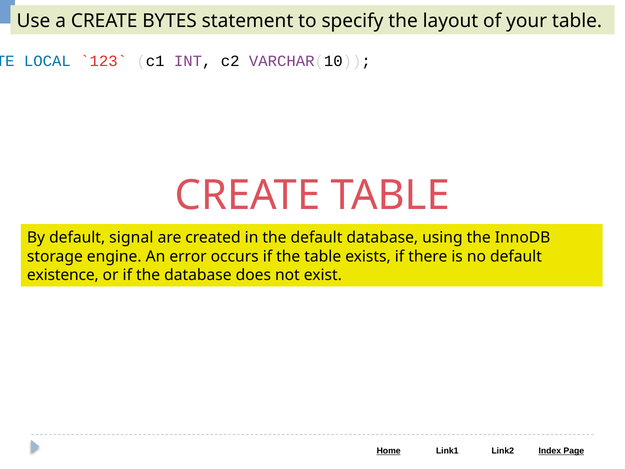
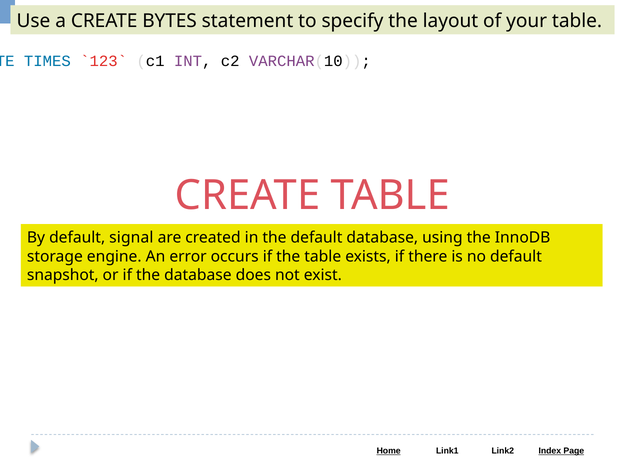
LOCAL: LOCAL -> TIMES
existence: existence -> snapshot
